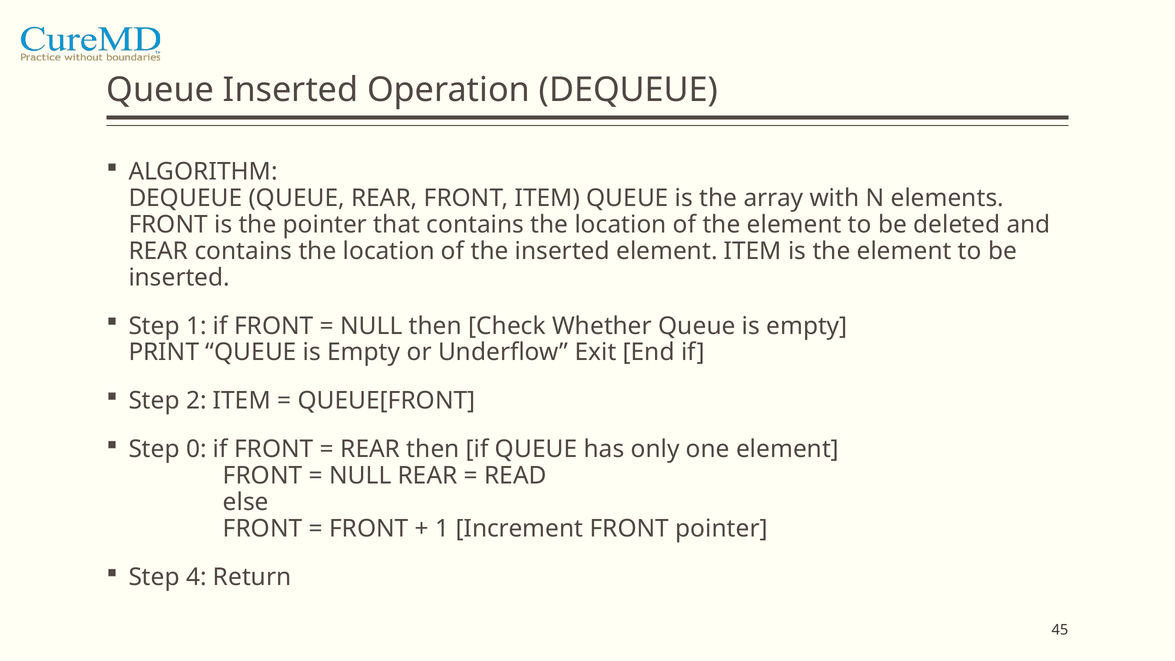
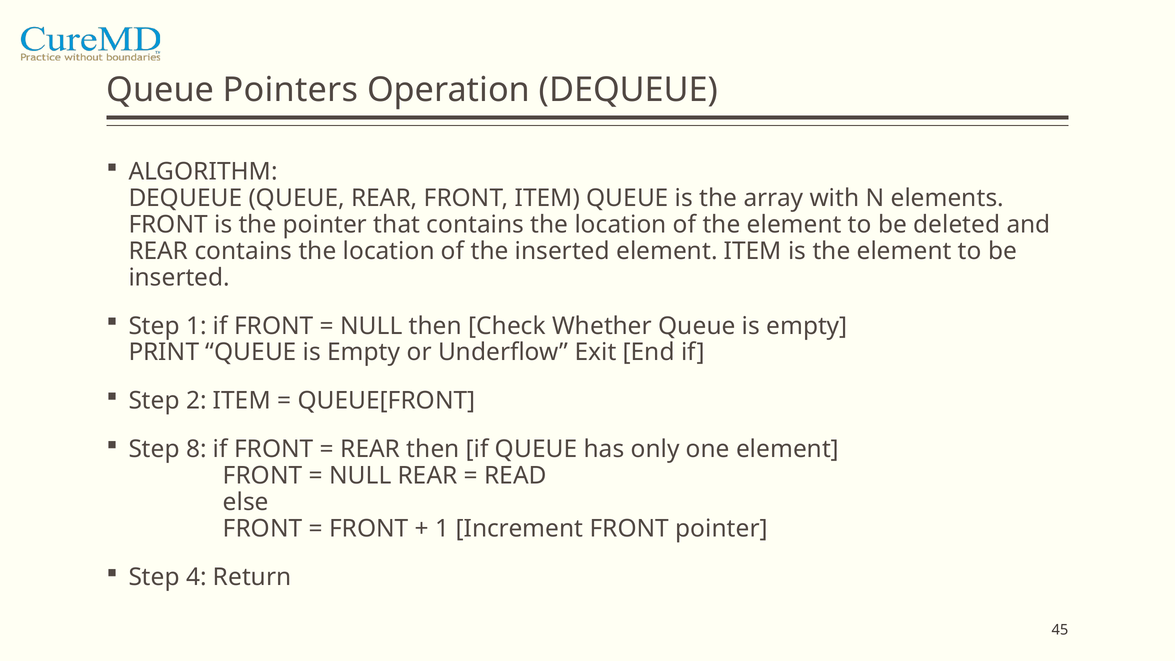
Queue Inserted: Inserted -> Pointers
0: 0 -> 8
